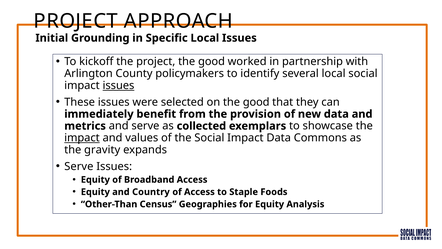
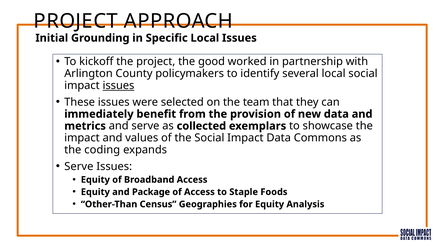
on the good: good -> team
impact at (82, 138) underline: present -> none
gravity: gravity -> coding
Country: Country -> Package
